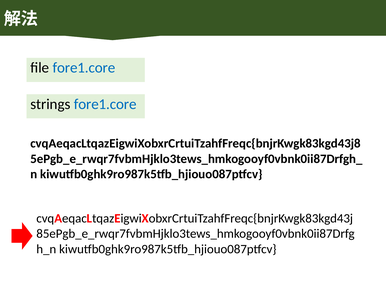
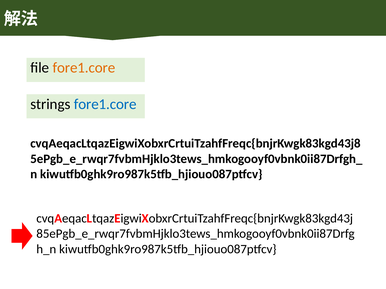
fore1.core at (84, 68) colour: blue -> orange
